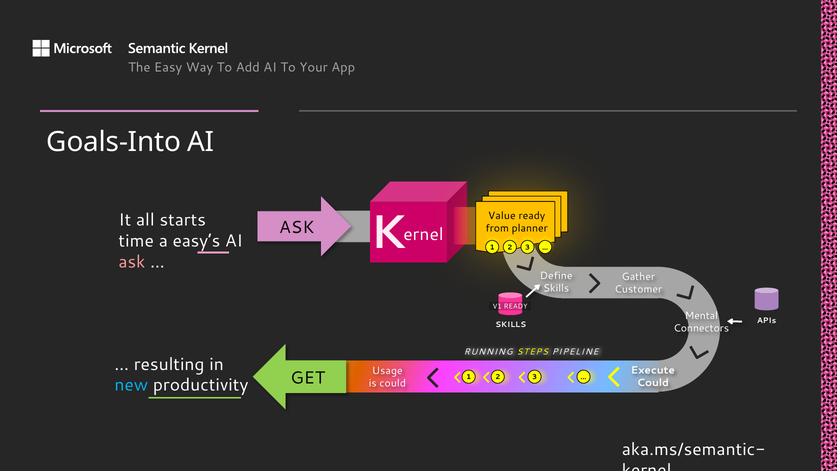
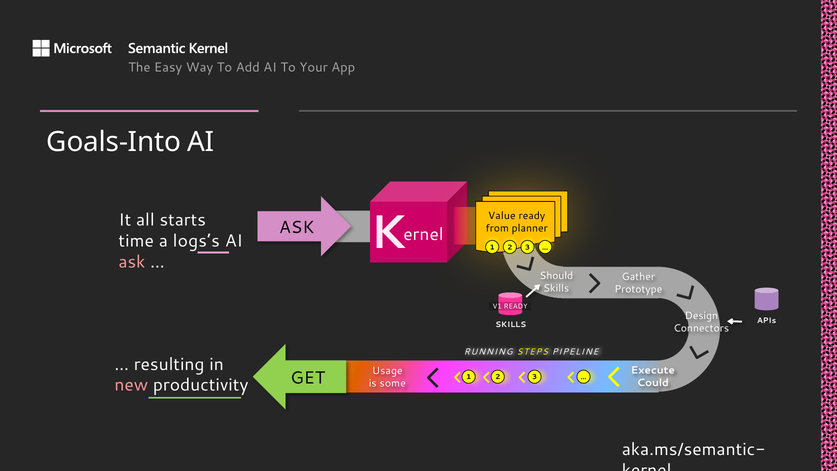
easy’s: easy’s -> logs’s
Define: Define -> Should
Customer: Customer -> Prototype
Mental: Mental -> Design
new colour: light blue -> pink
is could: could -> some
